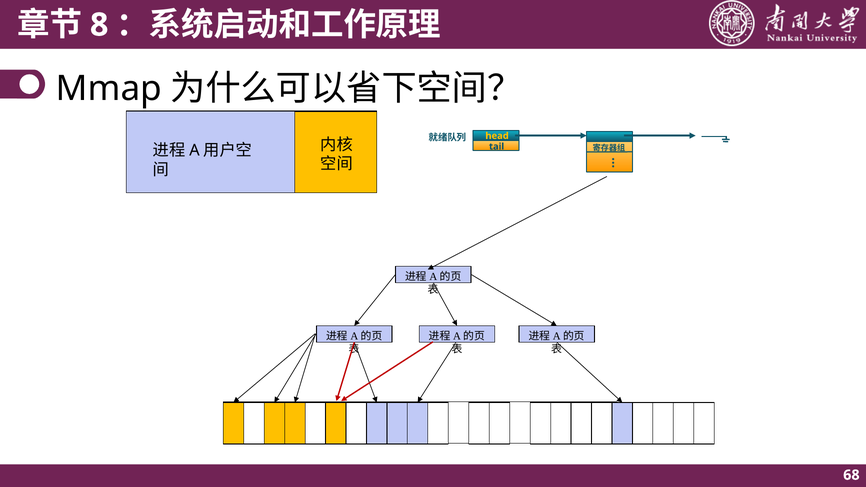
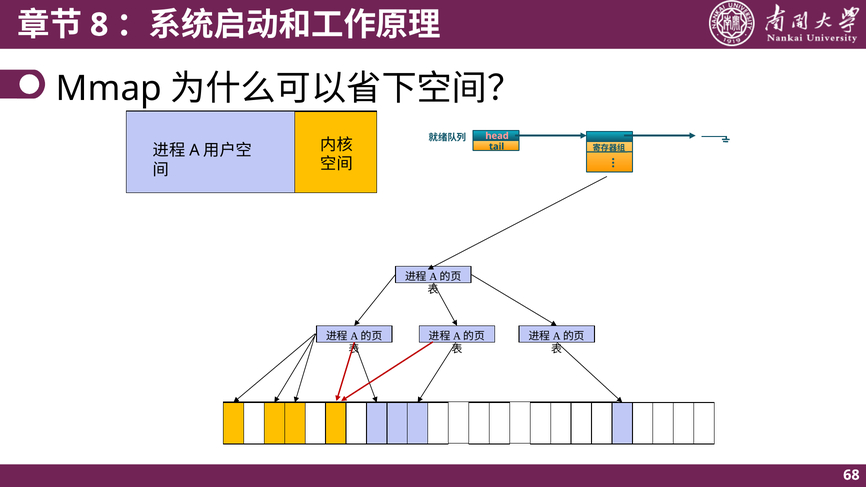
head colour: yellow -> pink
